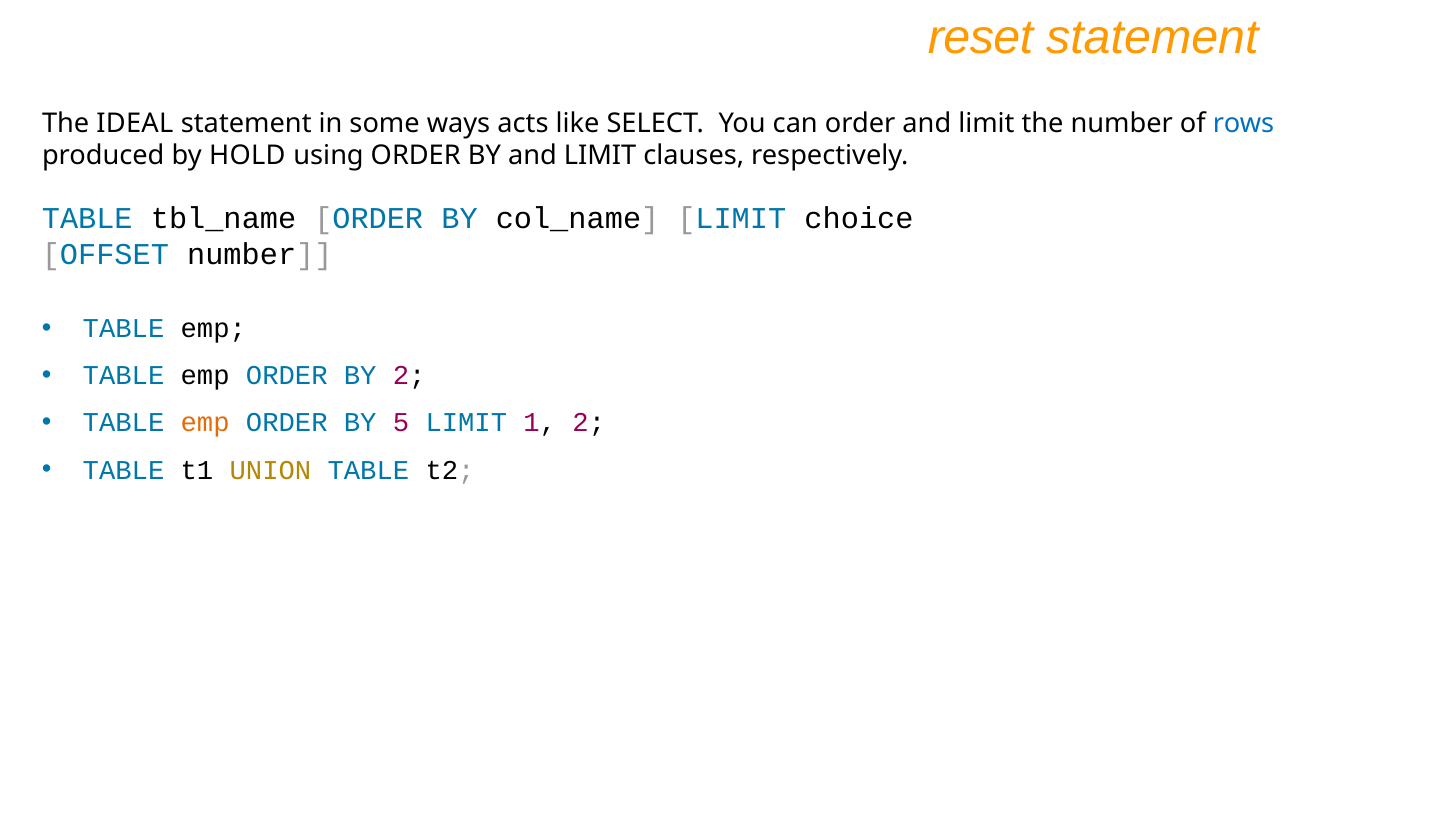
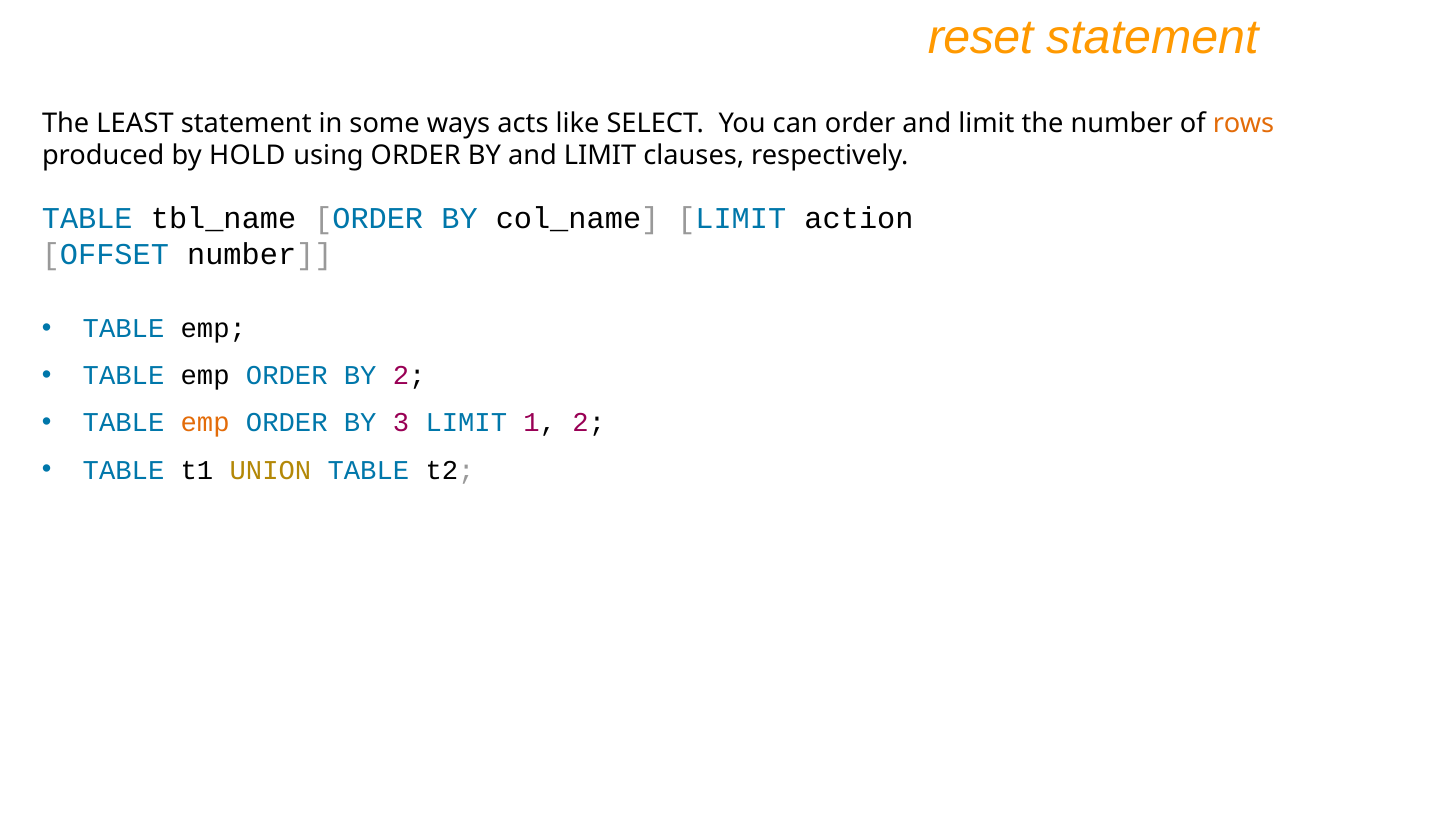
IDEAL: IDEAL -> LEAST
rows colour: blue -> orange
choice: choice -> action
5: 5 -> 3
